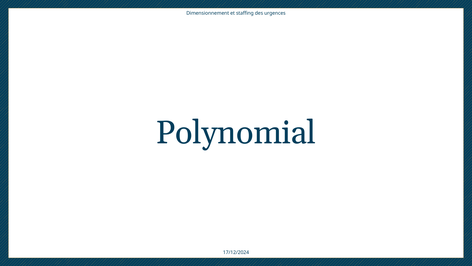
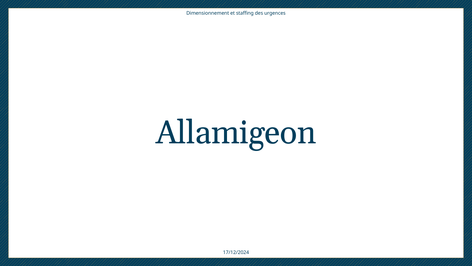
Polynomial: Polynomial -> Allamigeon
